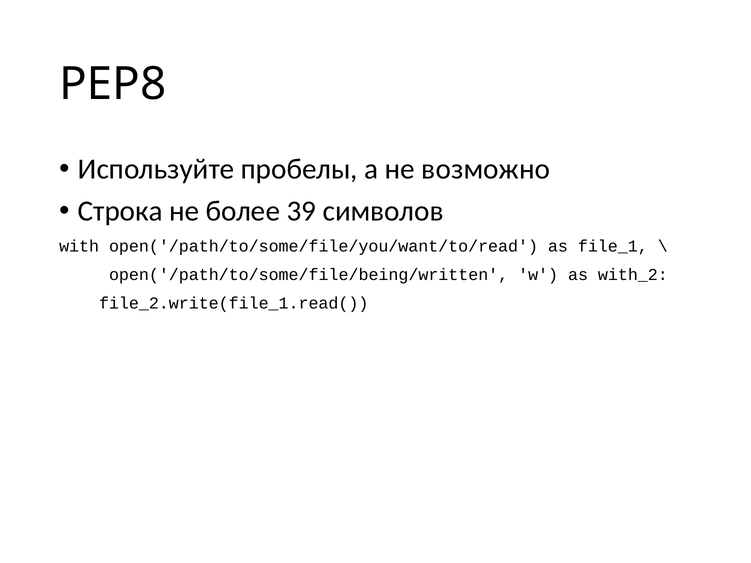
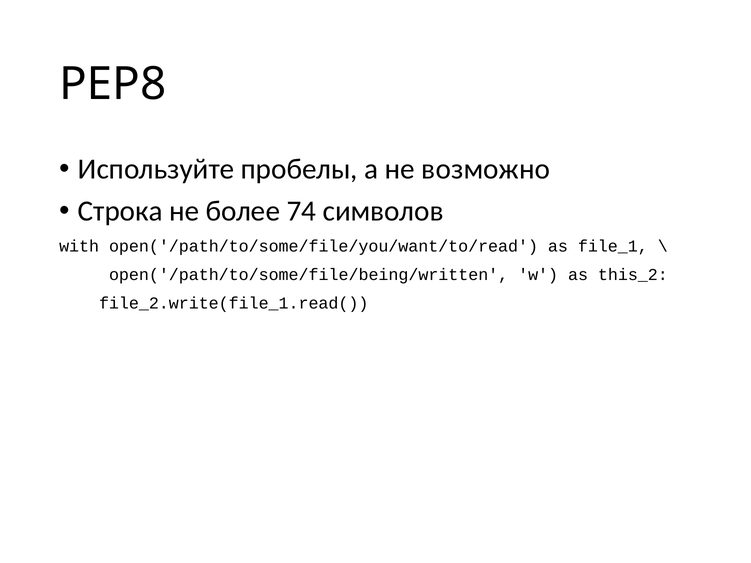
39: 39 -> 74
with_2: with_2 -> this_2
